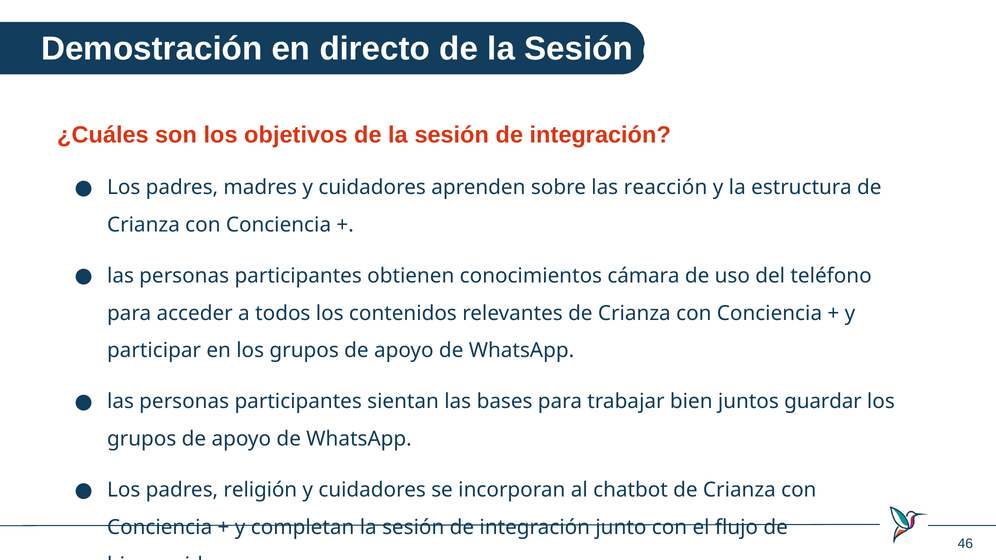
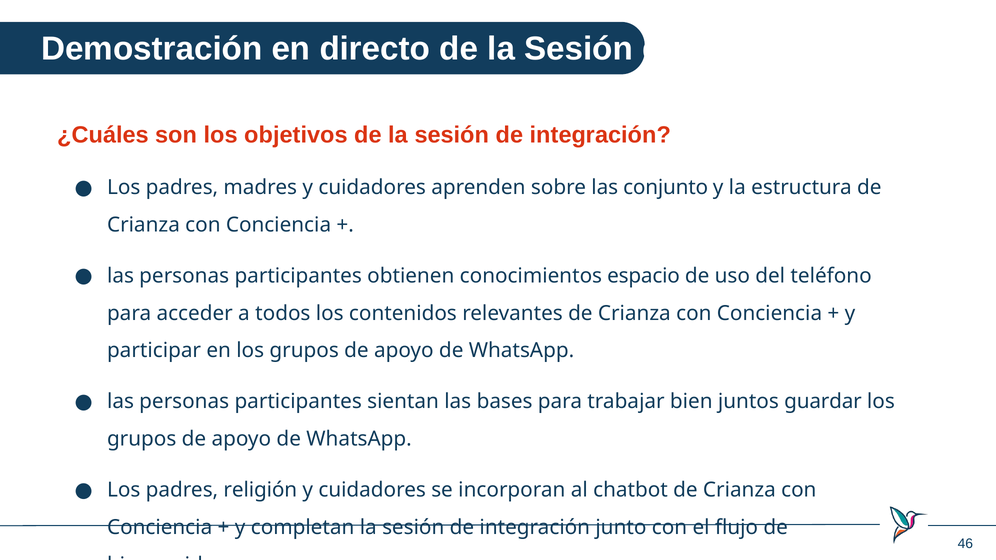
reacción: reacción -> conjunto
cámara: cámara -> espacio
